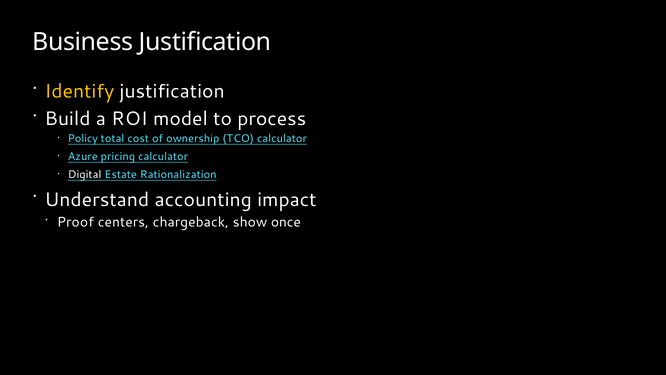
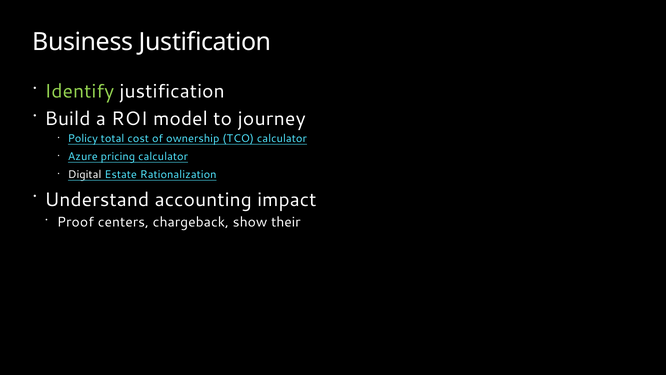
Identify colour: yellow -> light green
process: process -> journey
once: once -> their
